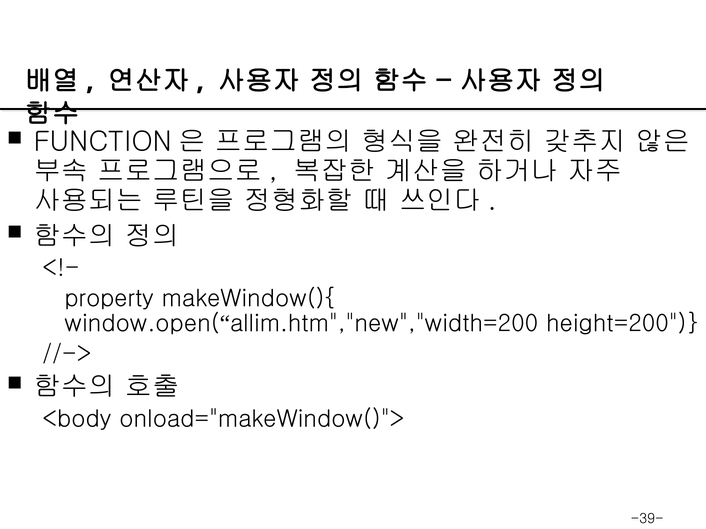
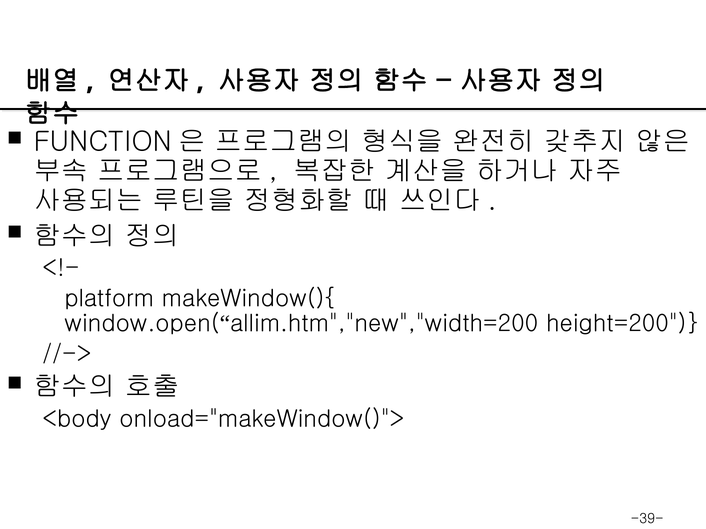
property: property -> platform
